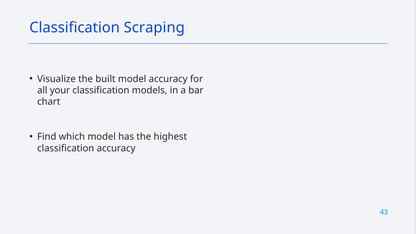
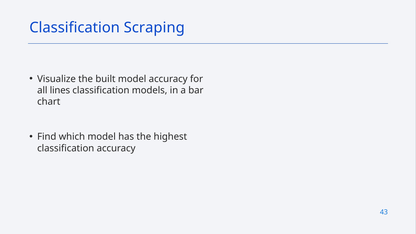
your: your -> lines
